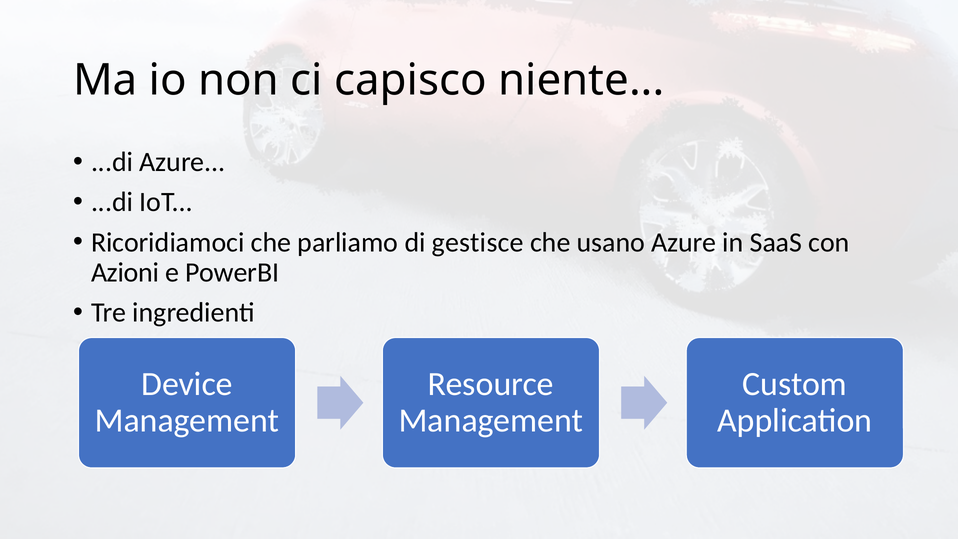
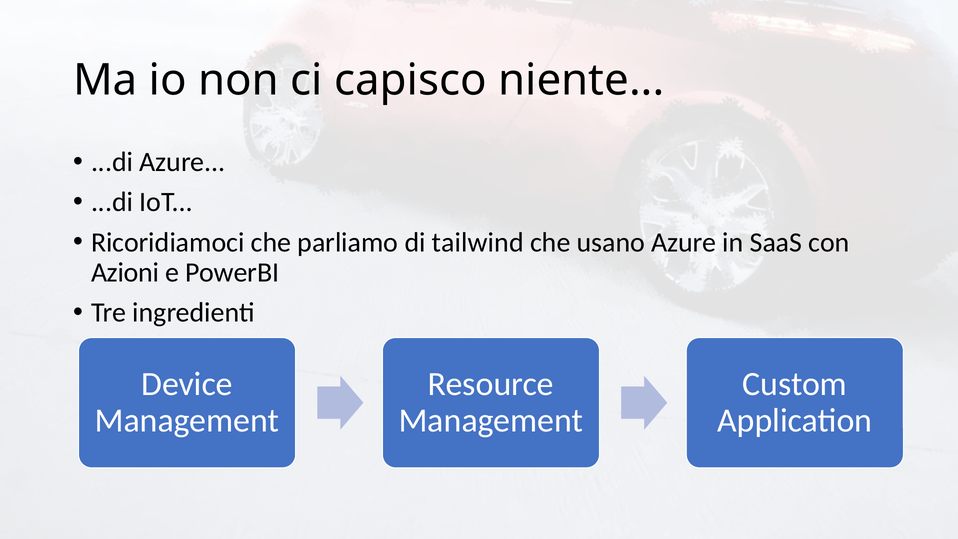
gestisce: gestisce -> tailwind
